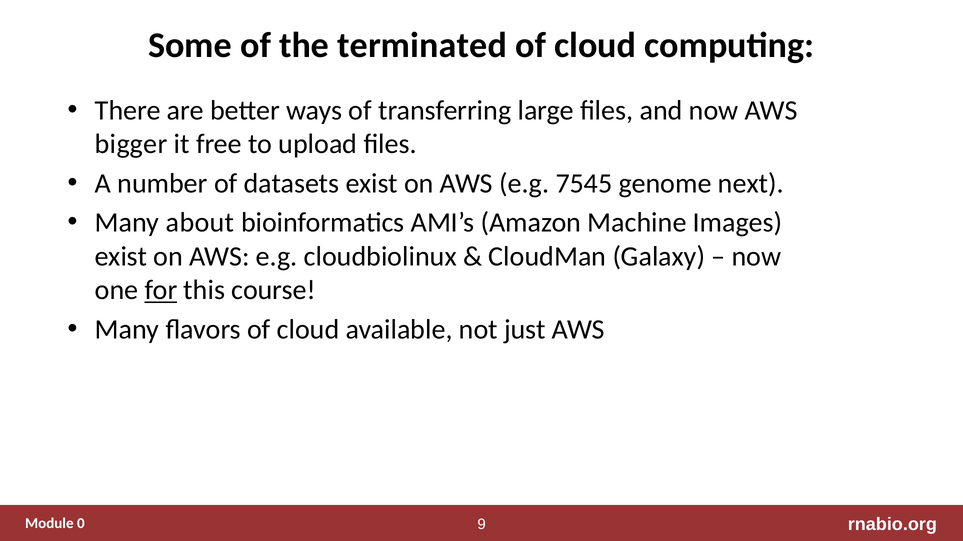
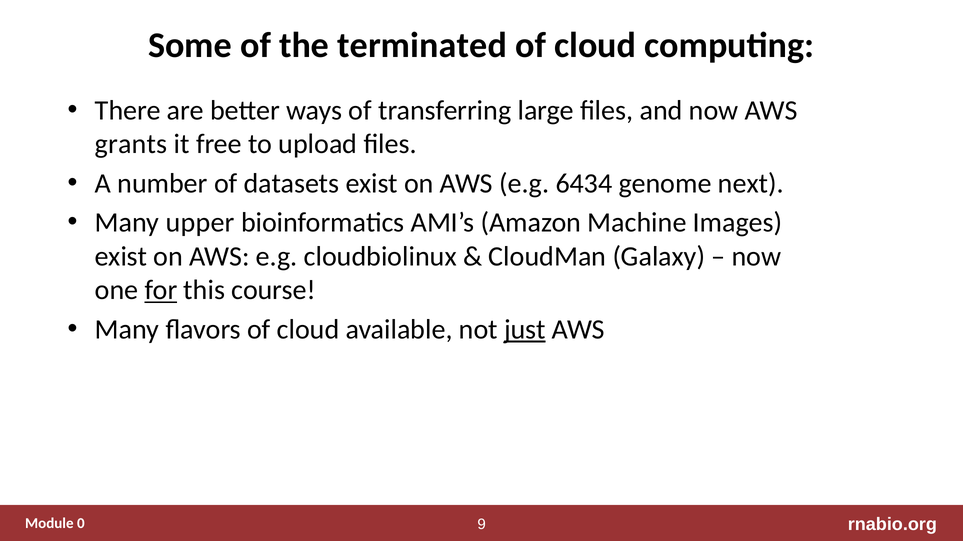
bigger: bigger -> grants
7545: 7545 -> 6434
about: about -> upper
just underline: none -> present
